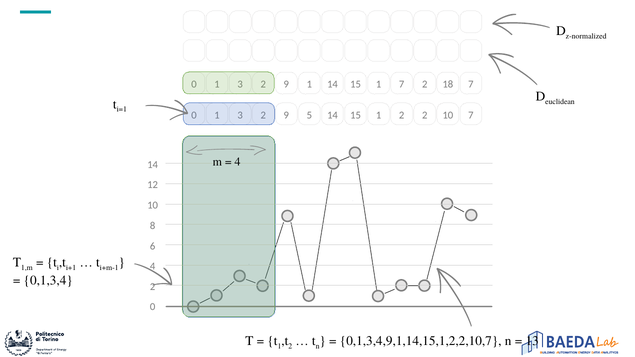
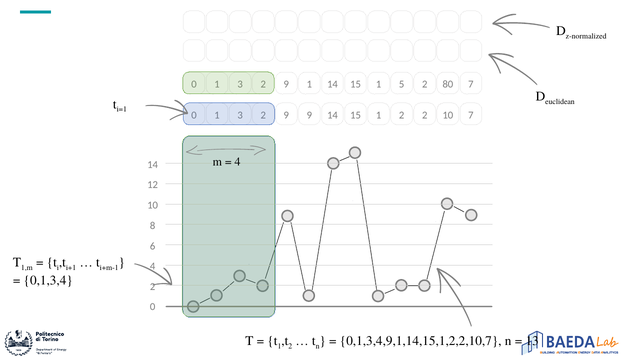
1 7: 7 -> 5
18: 18 -> 80
9 5: 5 -> 9
